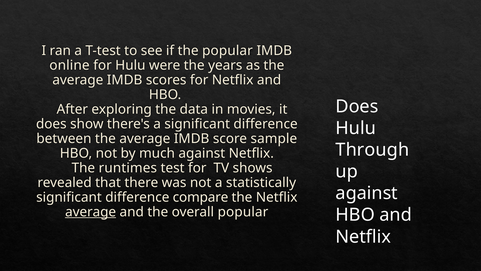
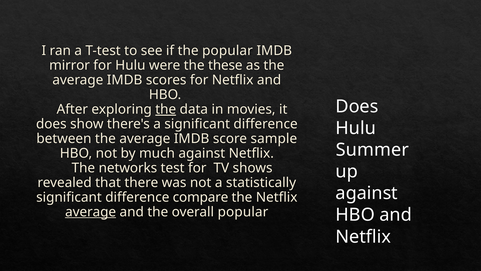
online: online -> mirror
years: years -> these
the at (166, 109) underline: none -> present
Through: Through -> Summer
runtimes: runtimes -> networks
